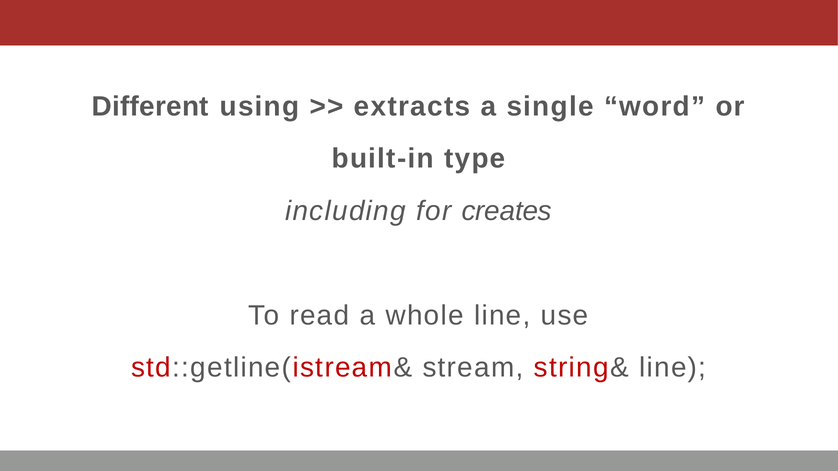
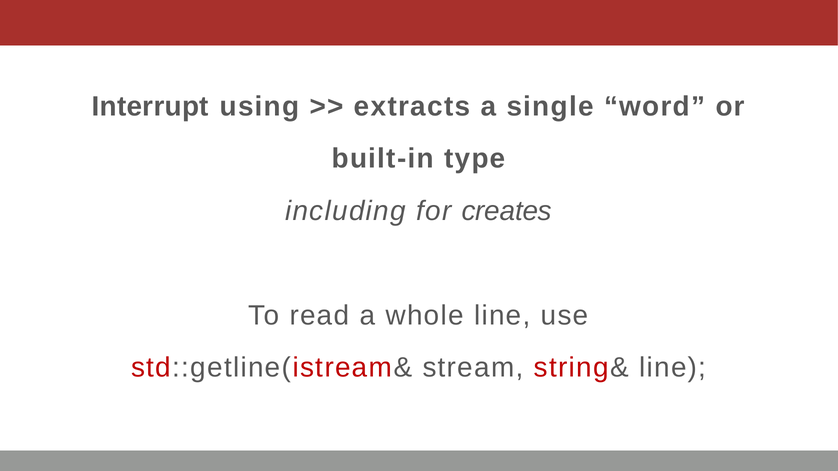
Different: Different -> Interrupt
